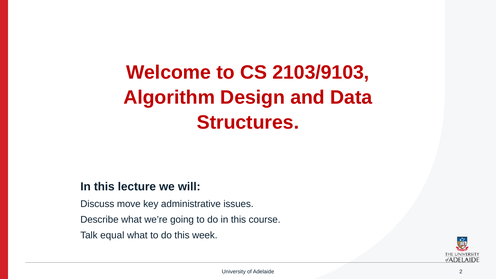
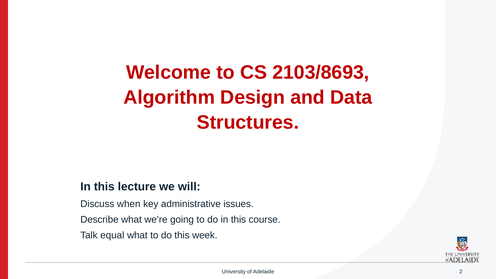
2103/9103: 2103/9103 -> 2103/8693
move: move -> when
